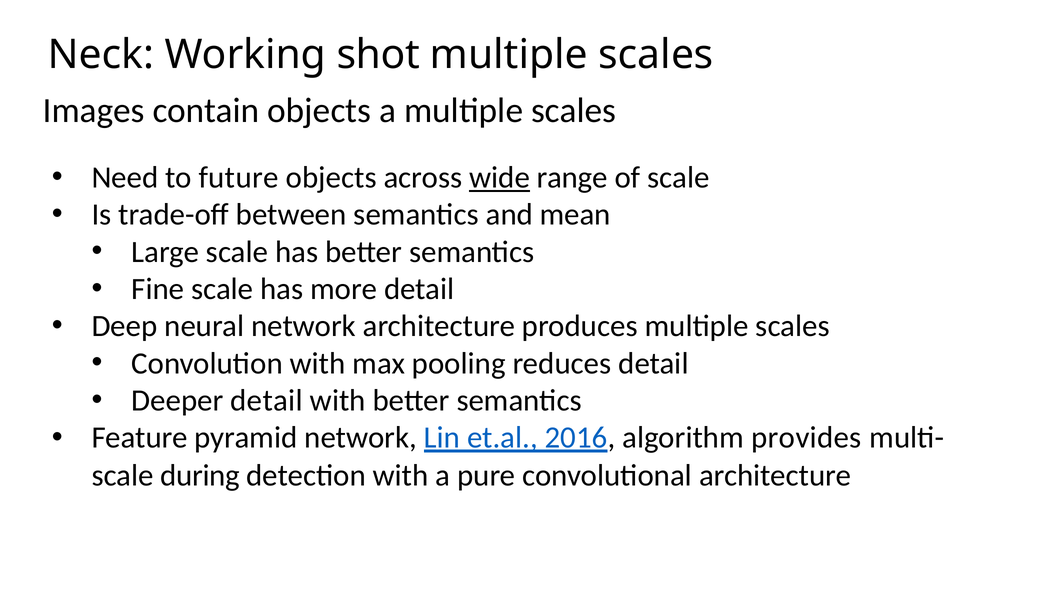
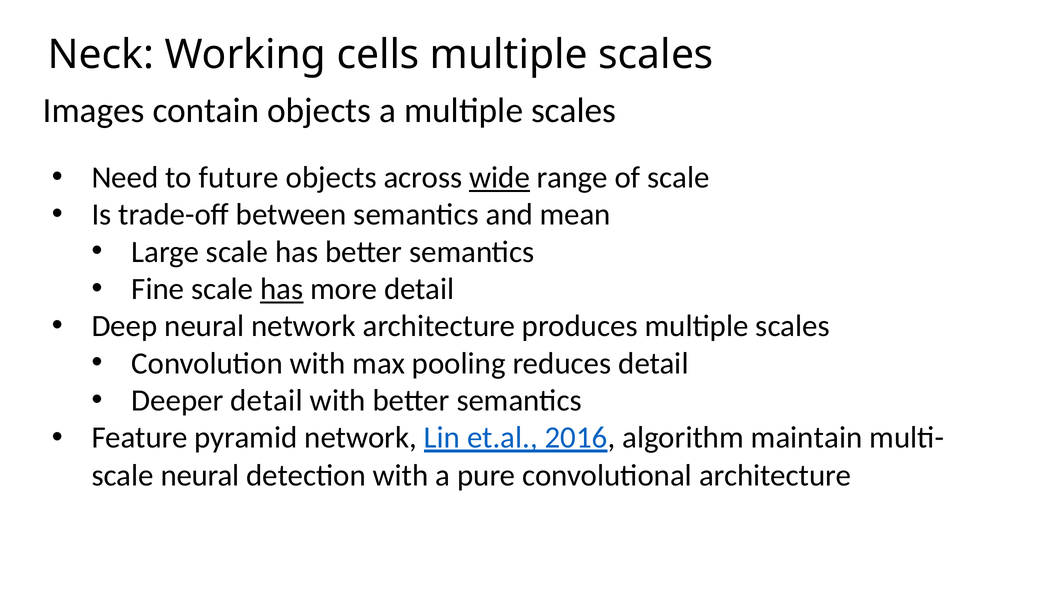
shot: shot -> cells
has at (282, 289) underline: none -> present
provides: provides -> maintain
scale during: during -> neural
